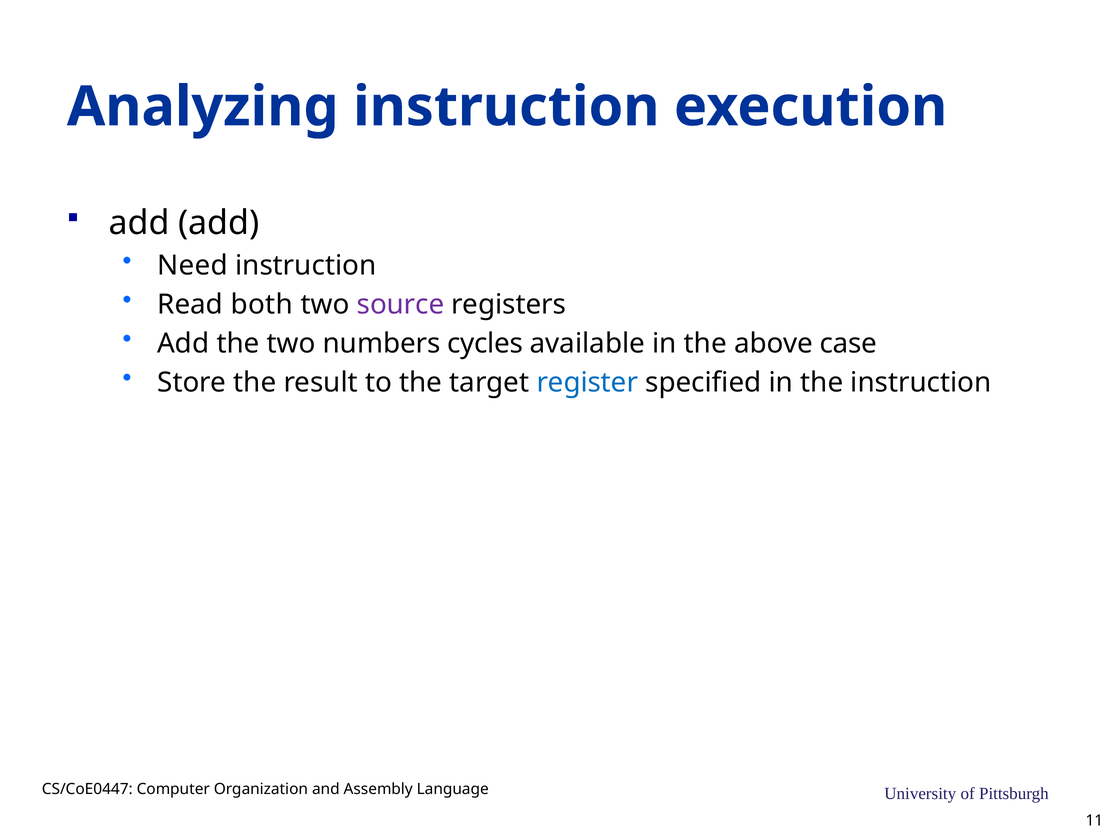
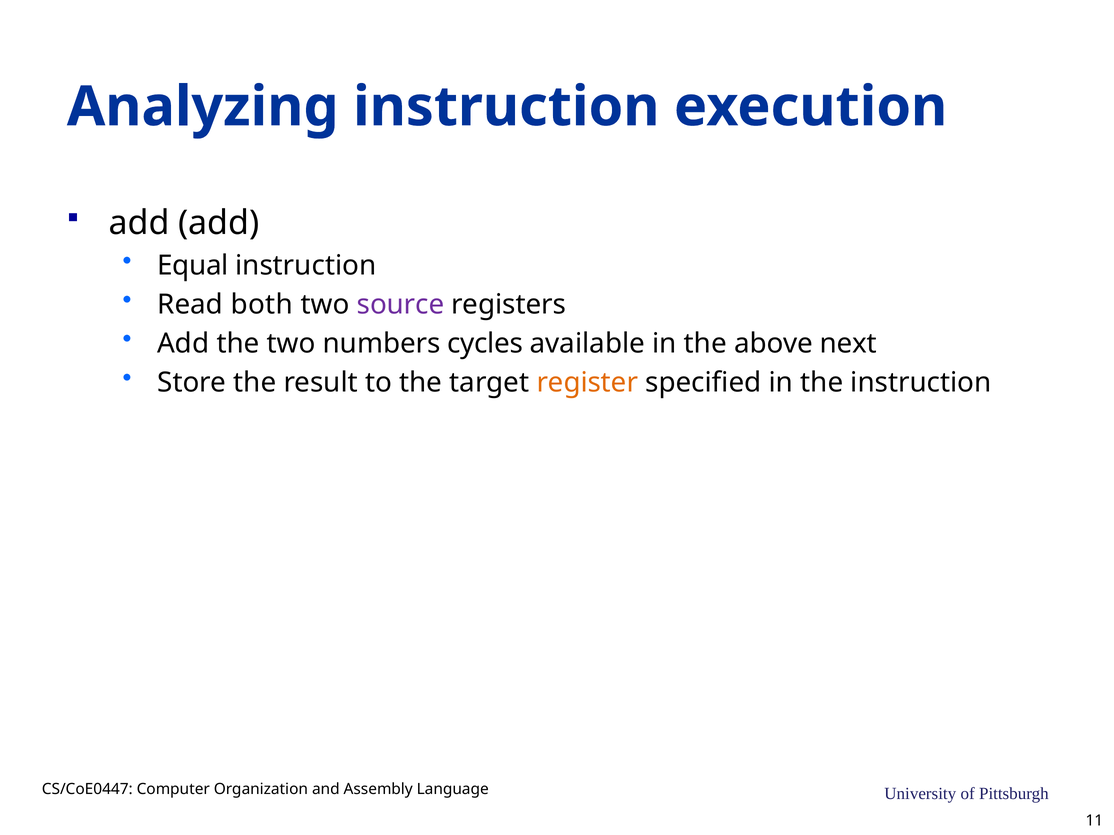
Need: Need -> Equal
case: case -> next
register colour: blue -> orange
